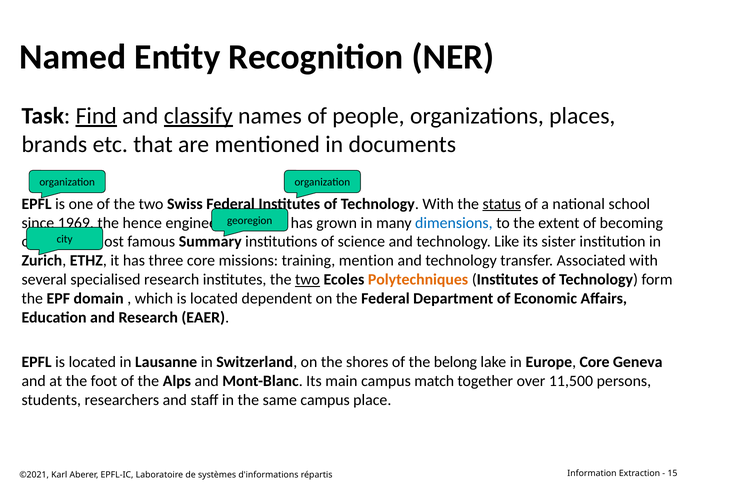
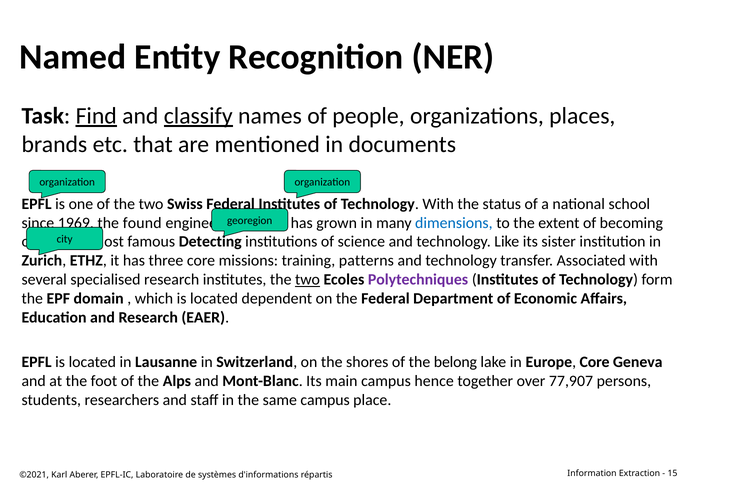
status underline: present -> none
hence: hence -> found
Summary: Summary -> Detecting
mention: mention -> patterns
Polytechniques colour: orange -> purple
match: match -> hence
11,500: 11,500 -> 77,907
